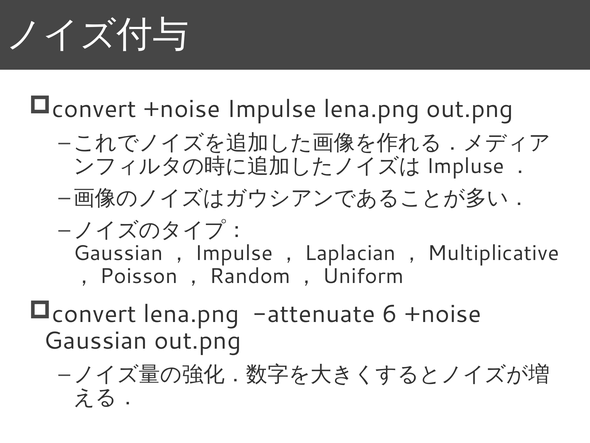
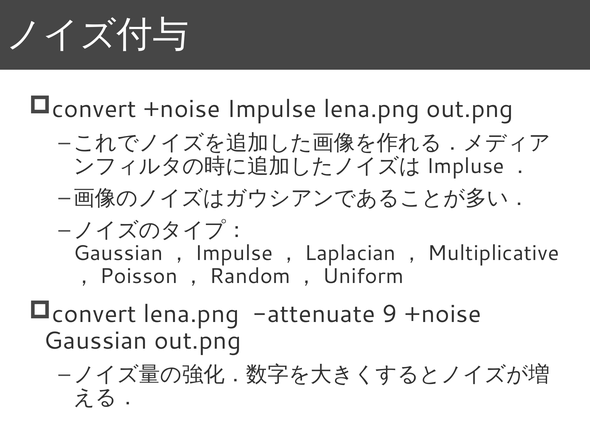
6: 6 -> 9
